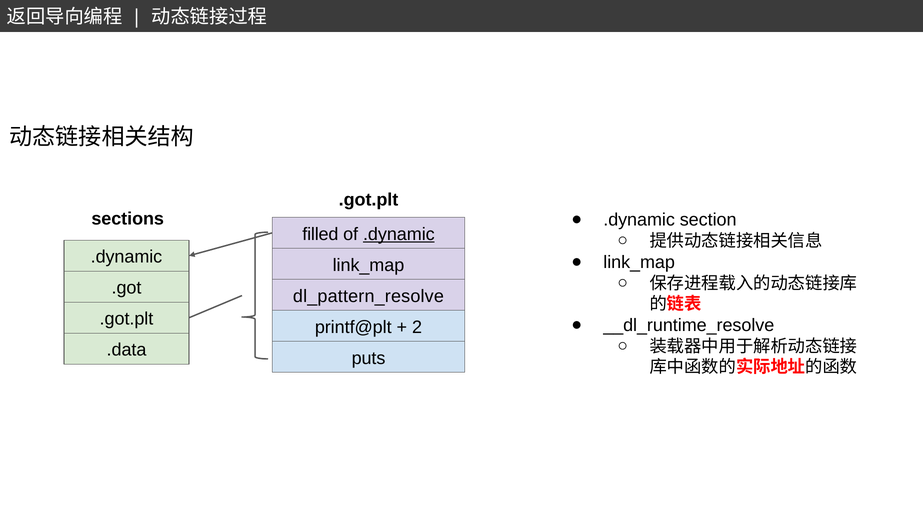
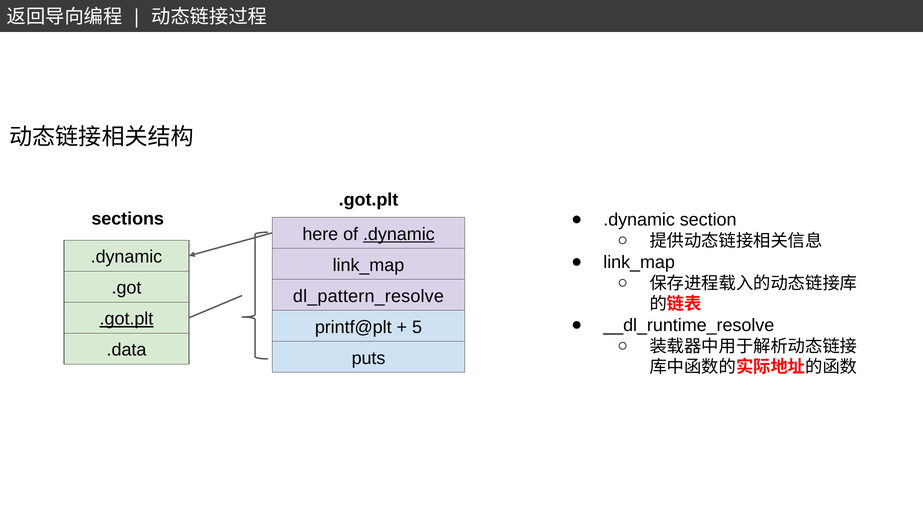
filled: filled -> here
.got.plt at (126, 319) underline: none -> present
2: 2 -> 5
